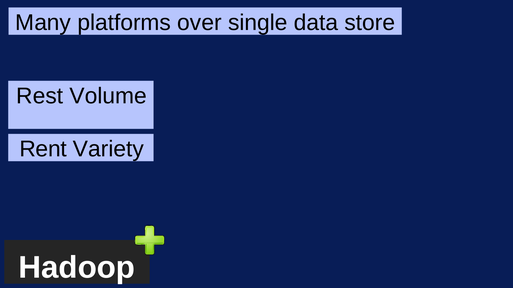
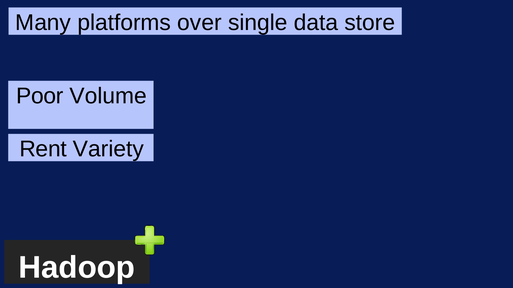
Rest: Rest -> Poor
